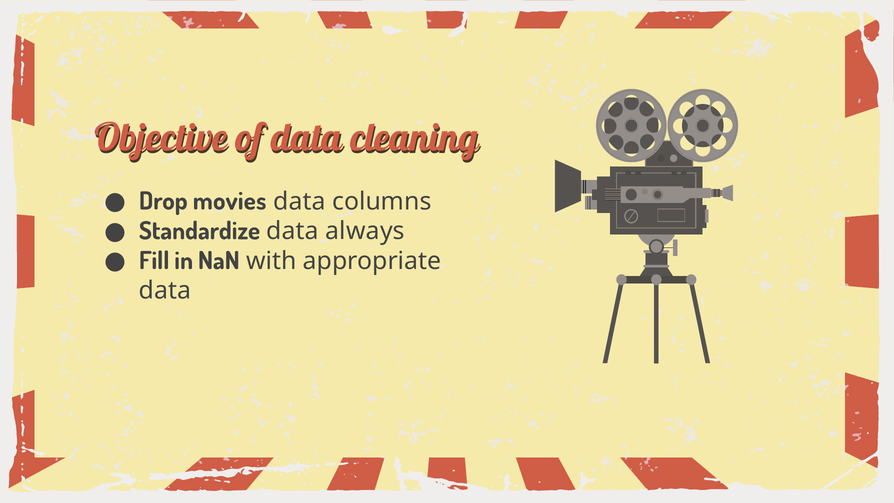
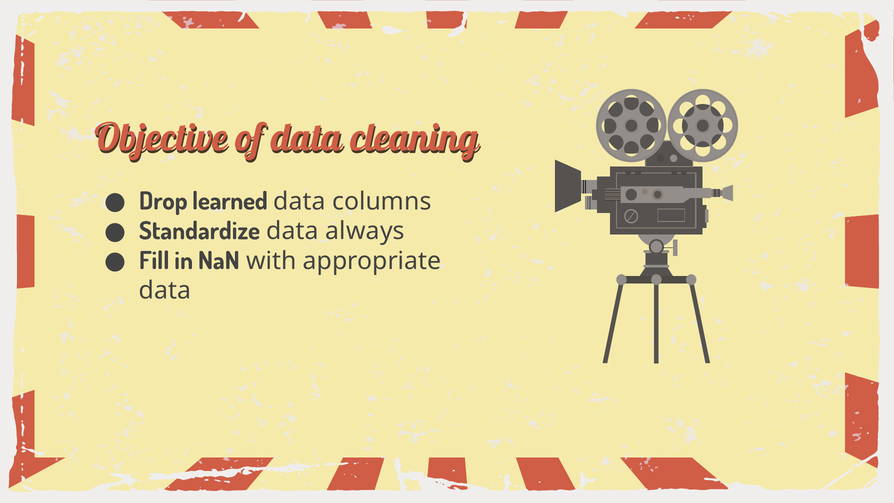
movies: movies -> learned
